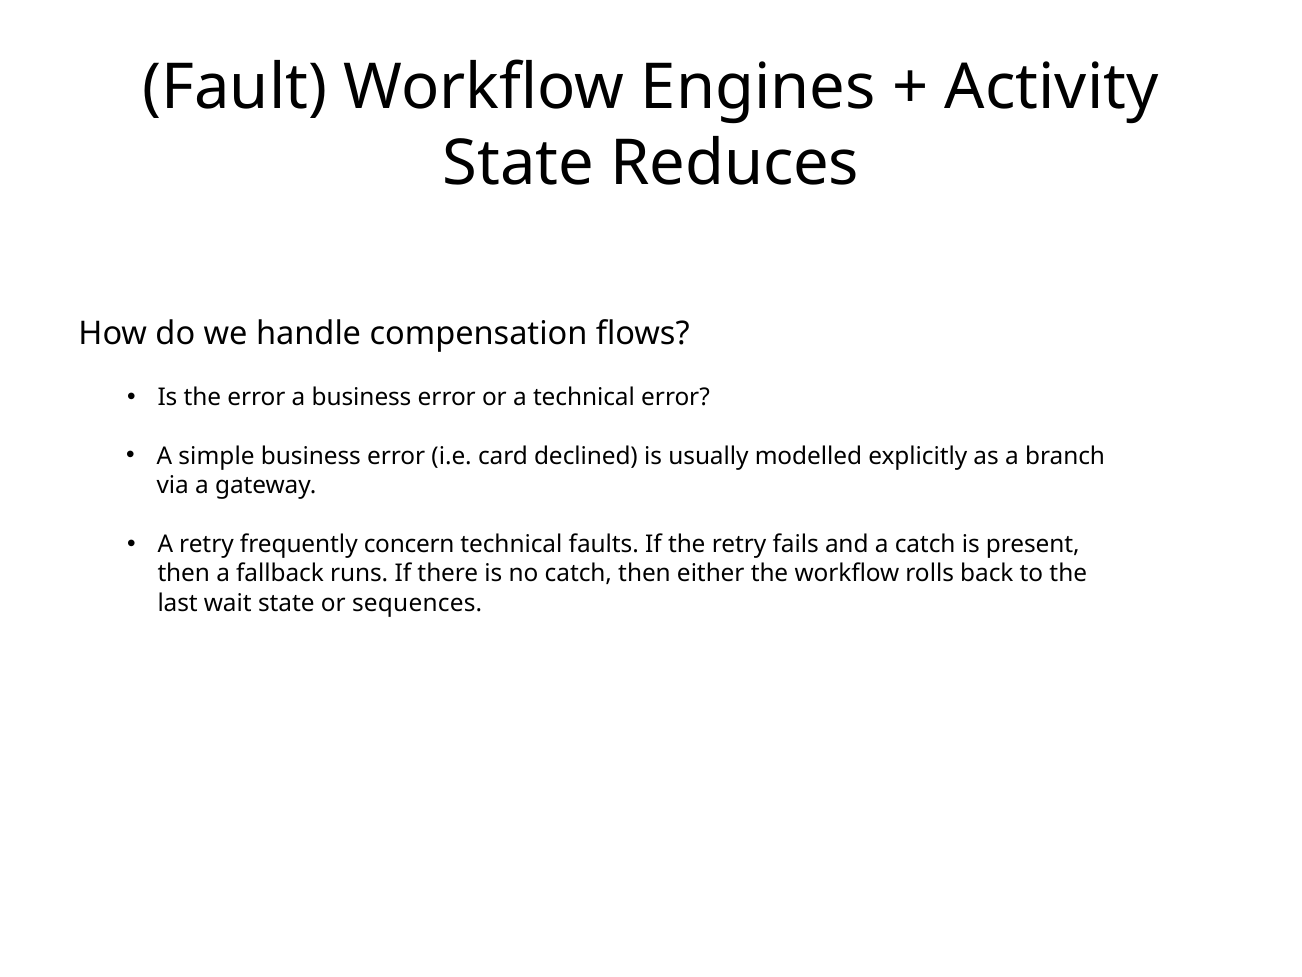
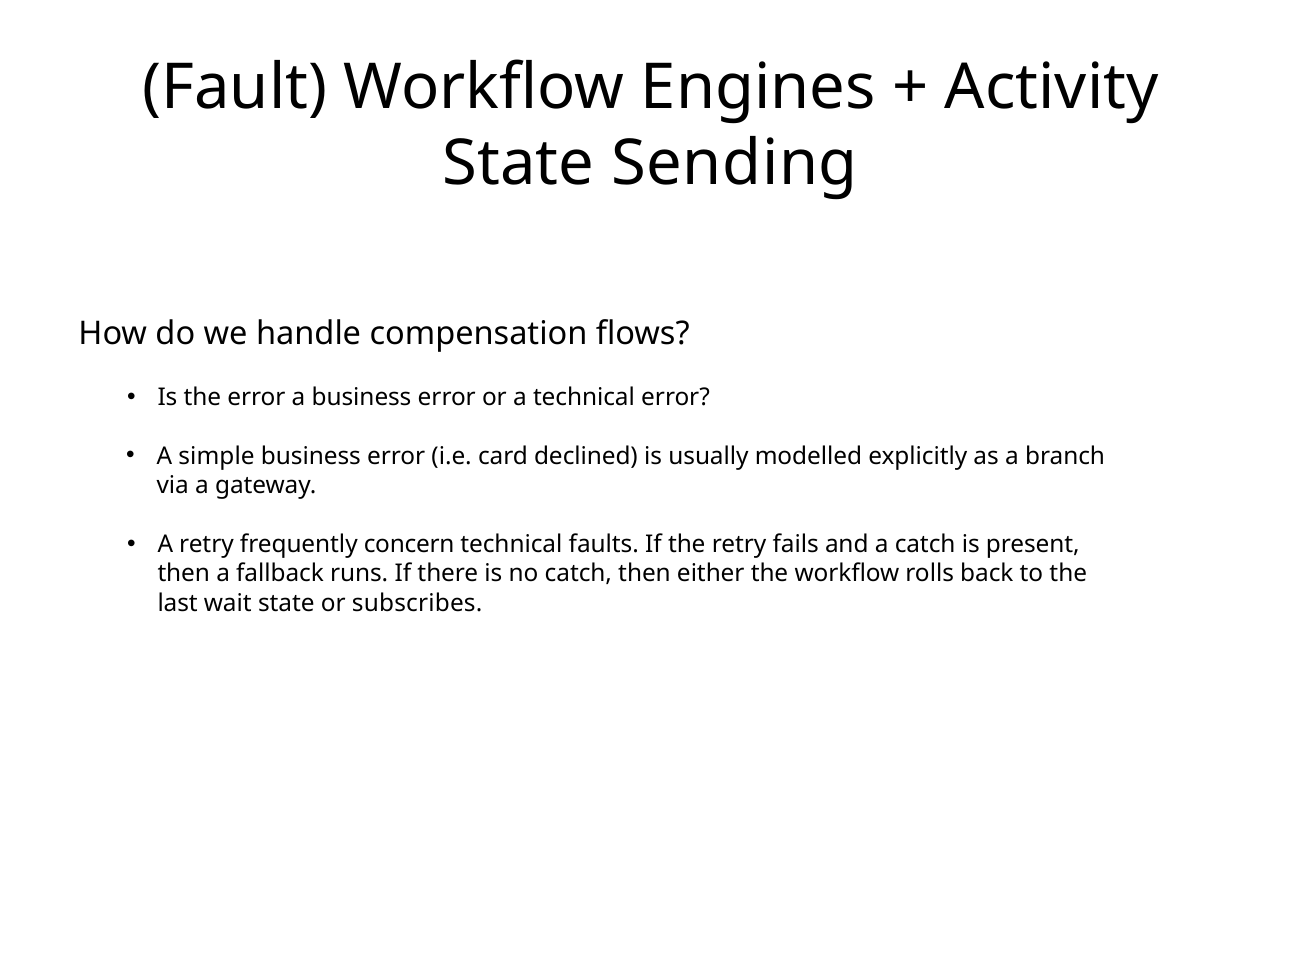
Reduces: Reduces -> Sending
sequences: sequences -> subscribes
